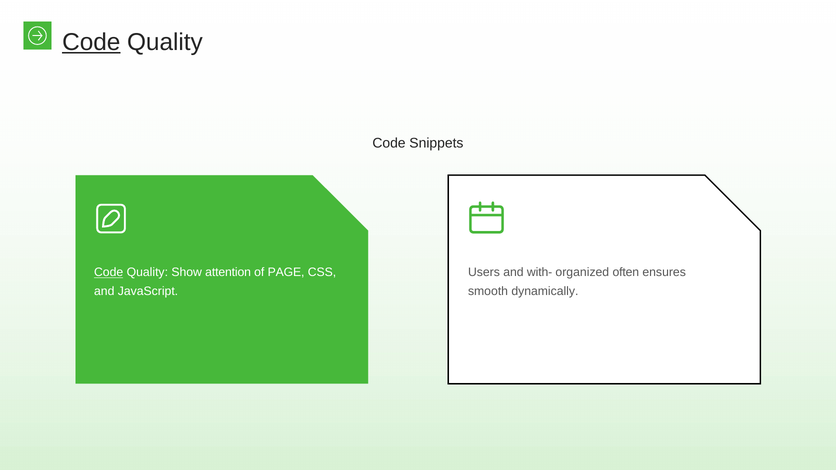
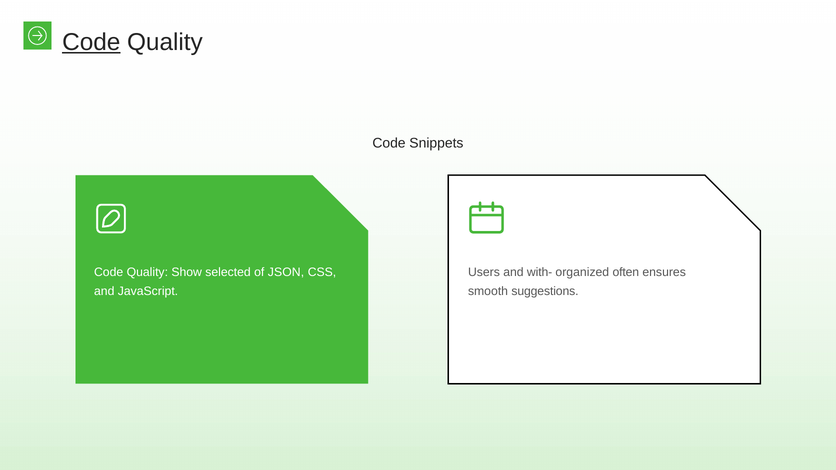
Code at (109, 273) underline: present -> none
attention: attention -> selected
PAGE: PAGE -> JSON
dynamically: dynamically -> suggestions
